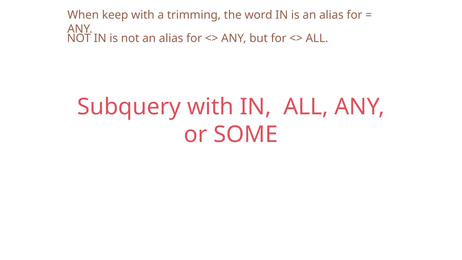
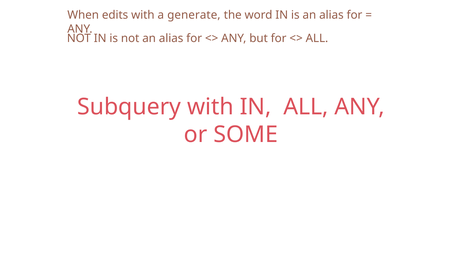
keep: keep -> edits
trimming: trimming -> generate
